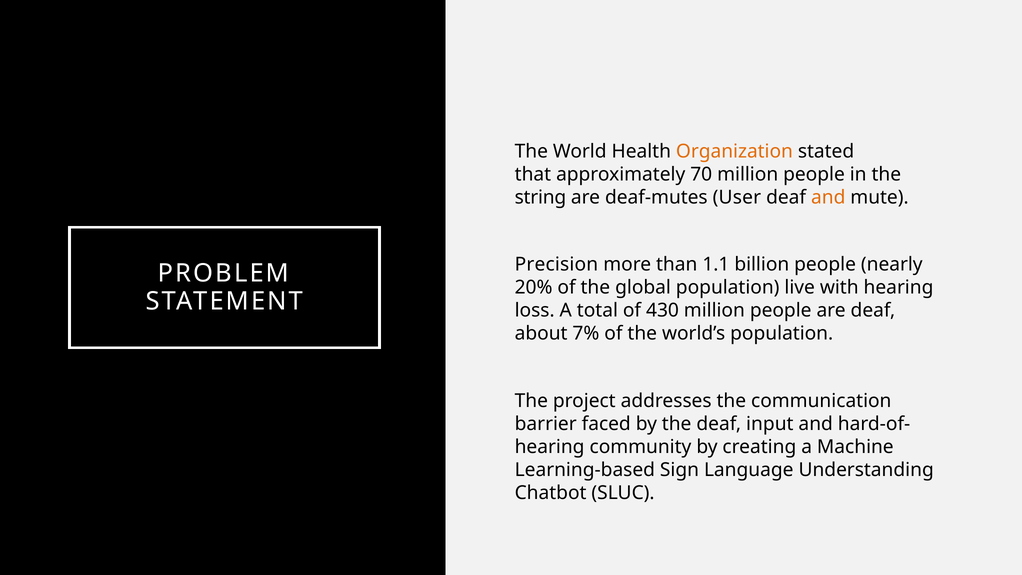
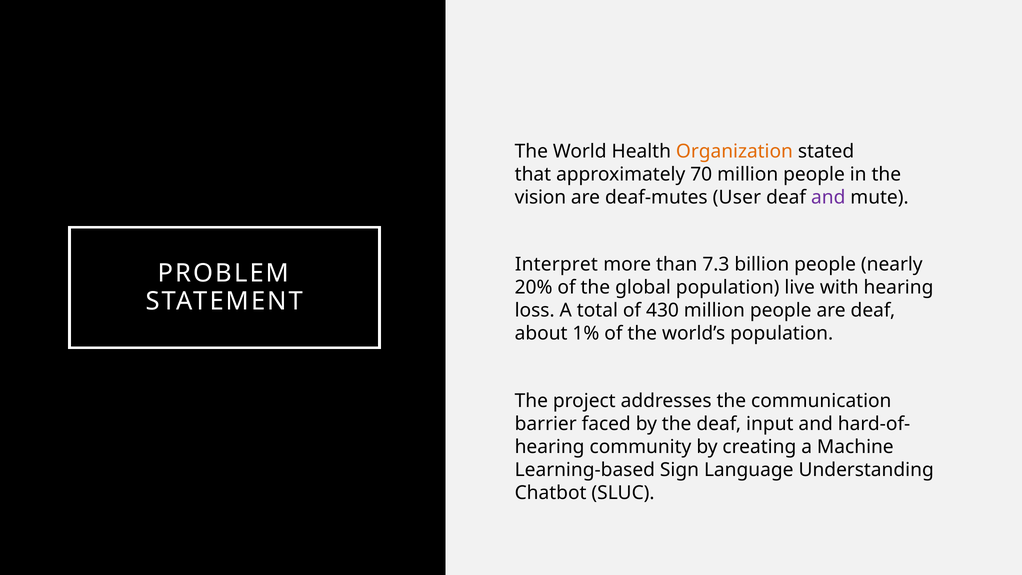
string: string -> vision
and at (828, 197) colour: orange -> purple
Precision: Precision -> Interpret
1.1: 1.1 -> 7.3
7%: 7% -> 1%
